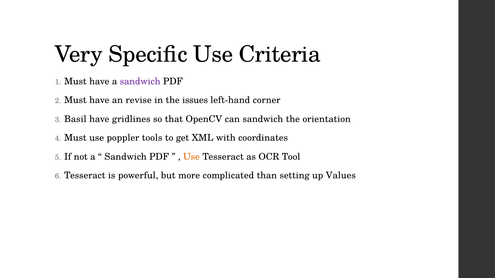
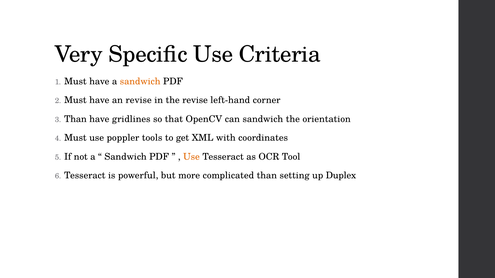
sandwich at (140, 82) colour: purple -> orange
the issues: issues -> revise
Basil at (75, 119): Basil -> Than
Values: Values -> Duplex
